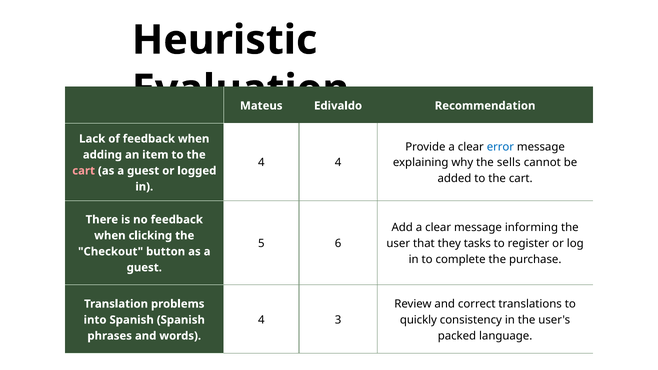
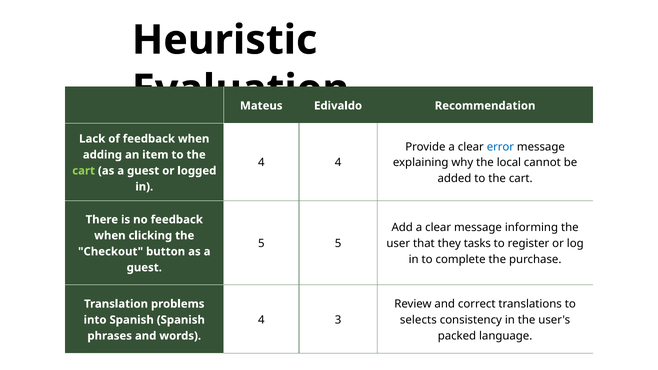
sells: sells -> local
cart at (84, 171) colour: pink -> light green
5 6: 6 -> 5
quickly: quickly -> selects
